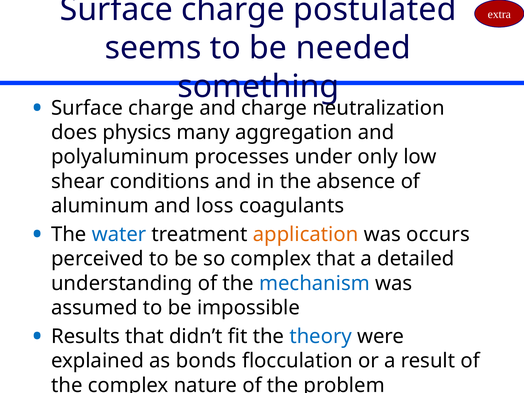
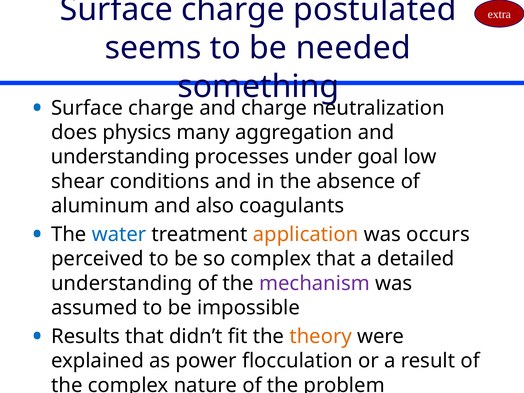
polyaluminum at (120, 157): polyaluminum -> understanding
only: only -> goal
loss: loss -> also
mechanism colour: blue -> purple
theory colour: blue -> orange
bonds: bonds -> power
